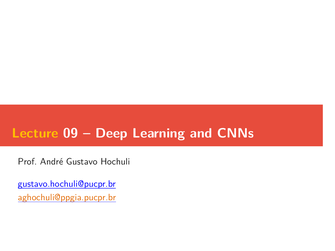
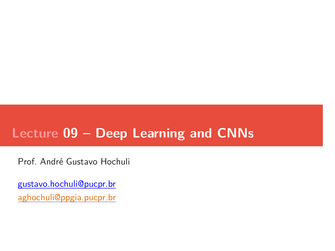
Lecture colour: yellow -> pink
